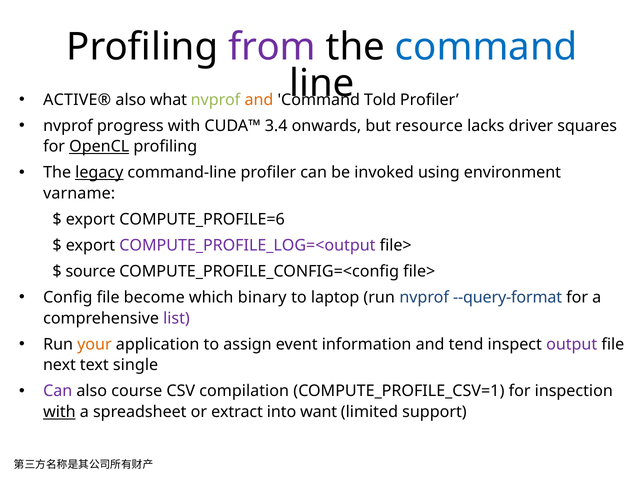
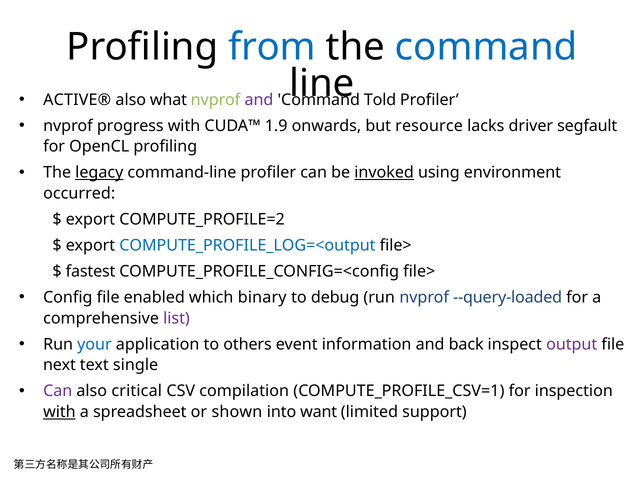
from colour: purple -> blue
and at (259, 100) colour: orange -> purple
3.4: 3.4 -> 1.9
squares: squares -> segfault
OpenCL underline: present -> none
invoked underline: none -> present
varname: varname -> occurred
COMPUTE_PROFILE=6: COMPUTE_PROFILE=6 -> COMPUTE_PROFILE=2
COMPUTE_PROFILE_LOG=<output colour: purple -> blue
source: source -> fastest
become: become -> enabled
laptop: laptop -> debug
--query-format: --query-format -> --query-loaded
your colour: orange -> blue
assign: assign -> others
tend: tend -> back
course: course -> critical
extract: extract -> shown
